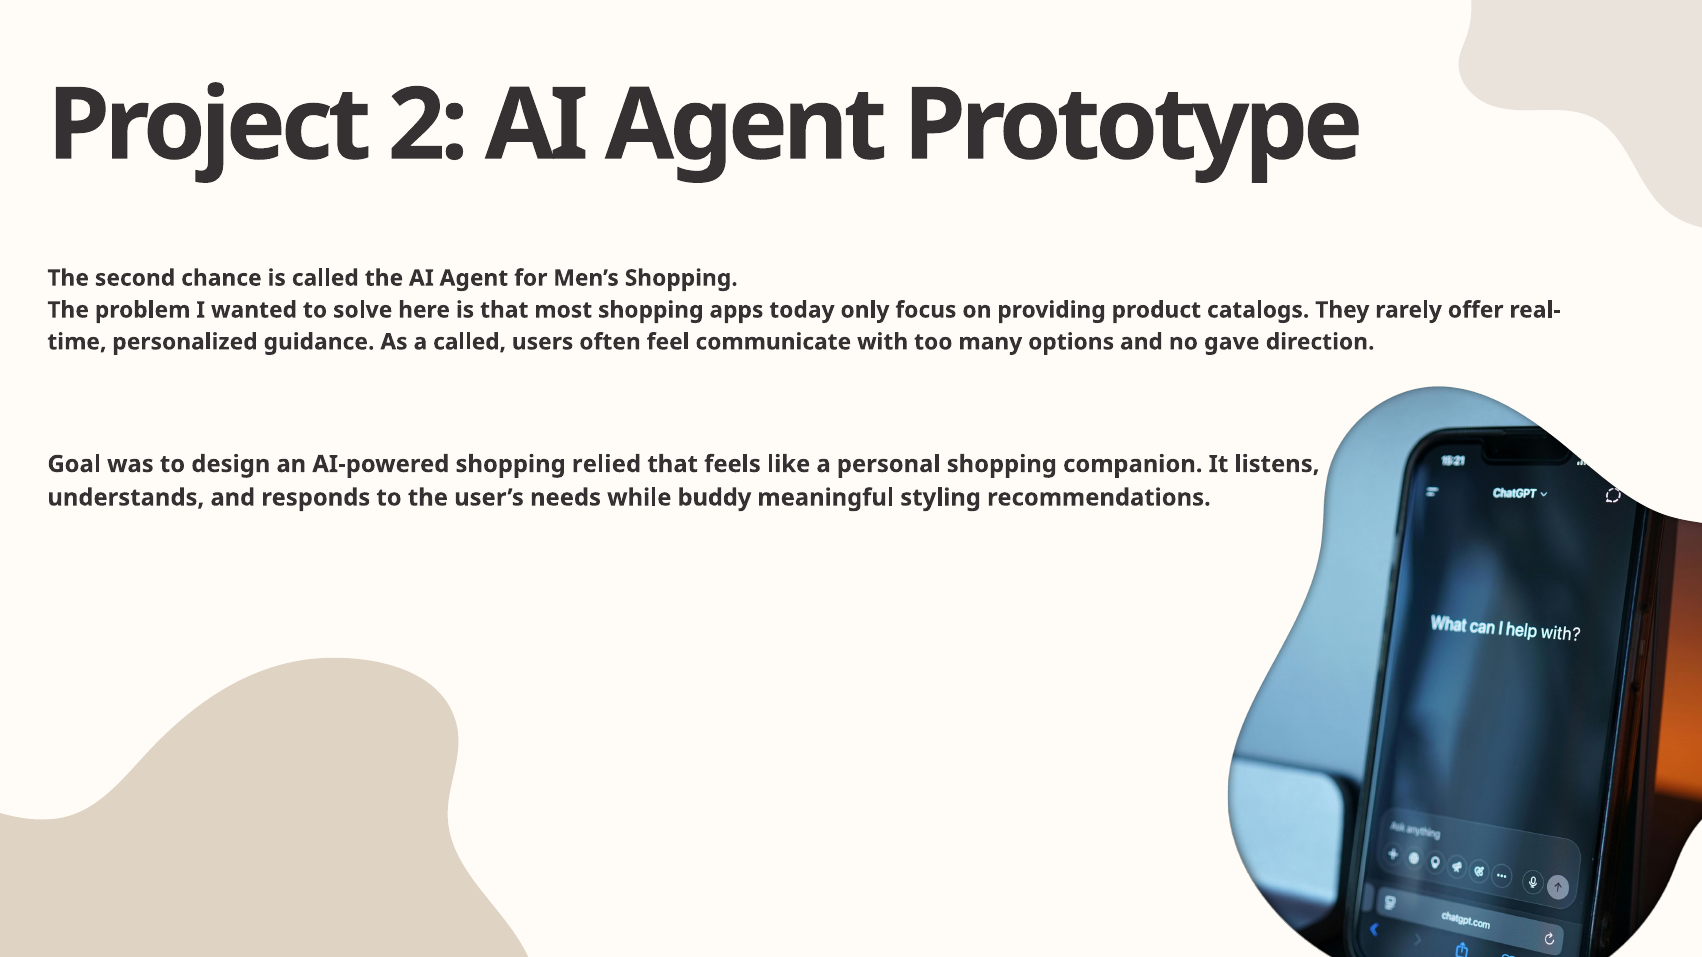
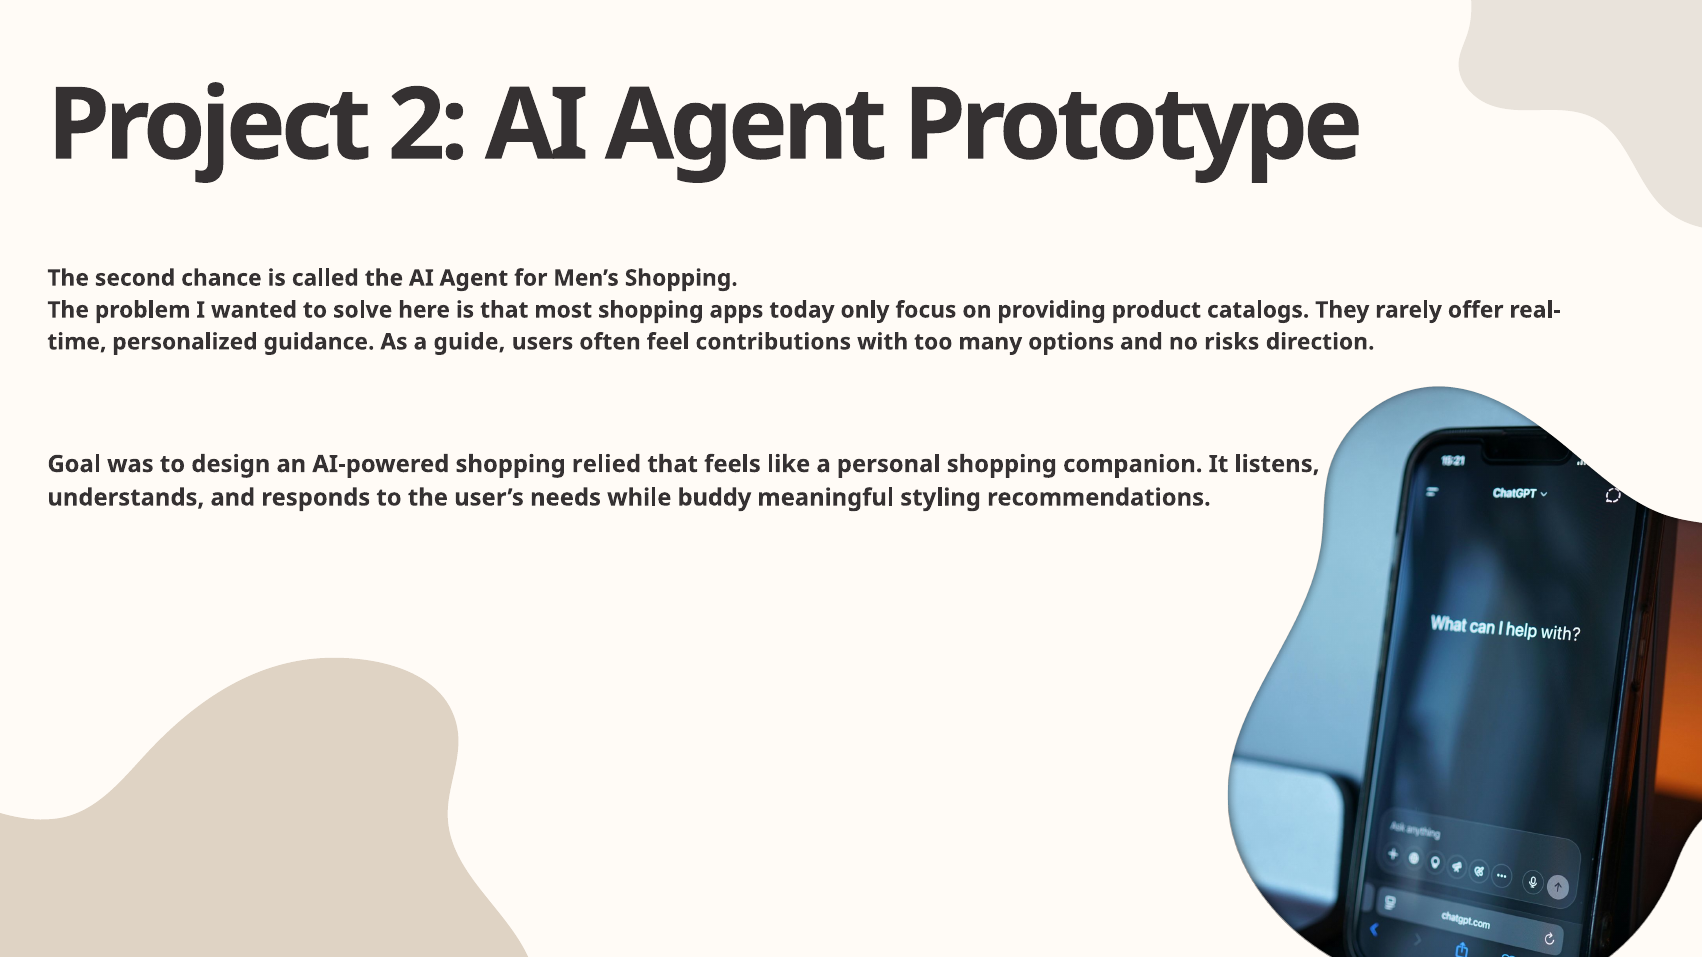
a called: called -> guide
communicate: communicate -> contributions
gave: gave -> risks
